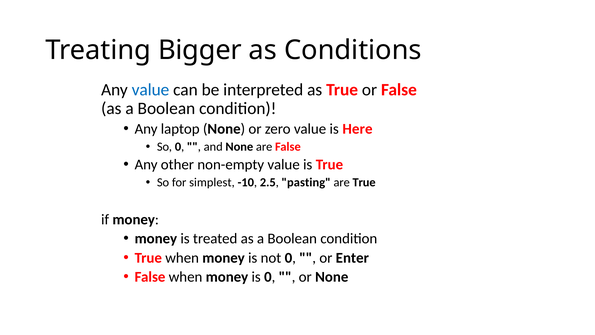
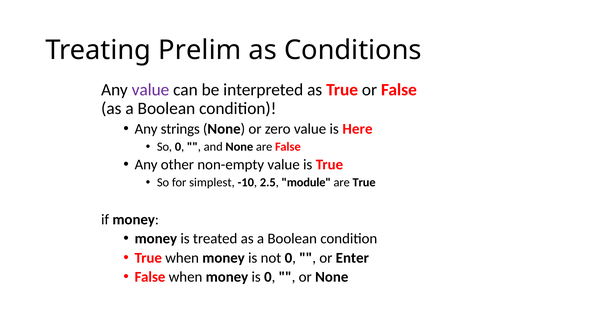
Bigger: Bigger -> Prelim
value at (150, 90) colour: blue -> purple
laptop: laptop -> strings
pasting: pasting -> module
